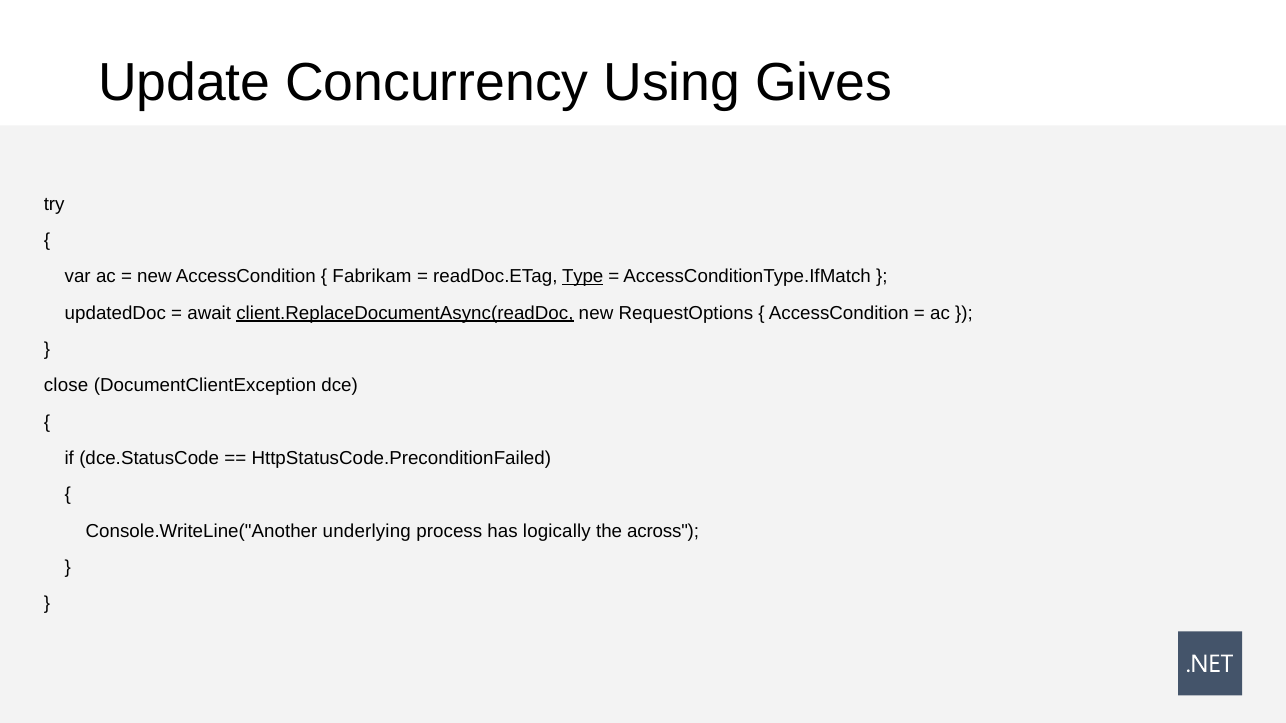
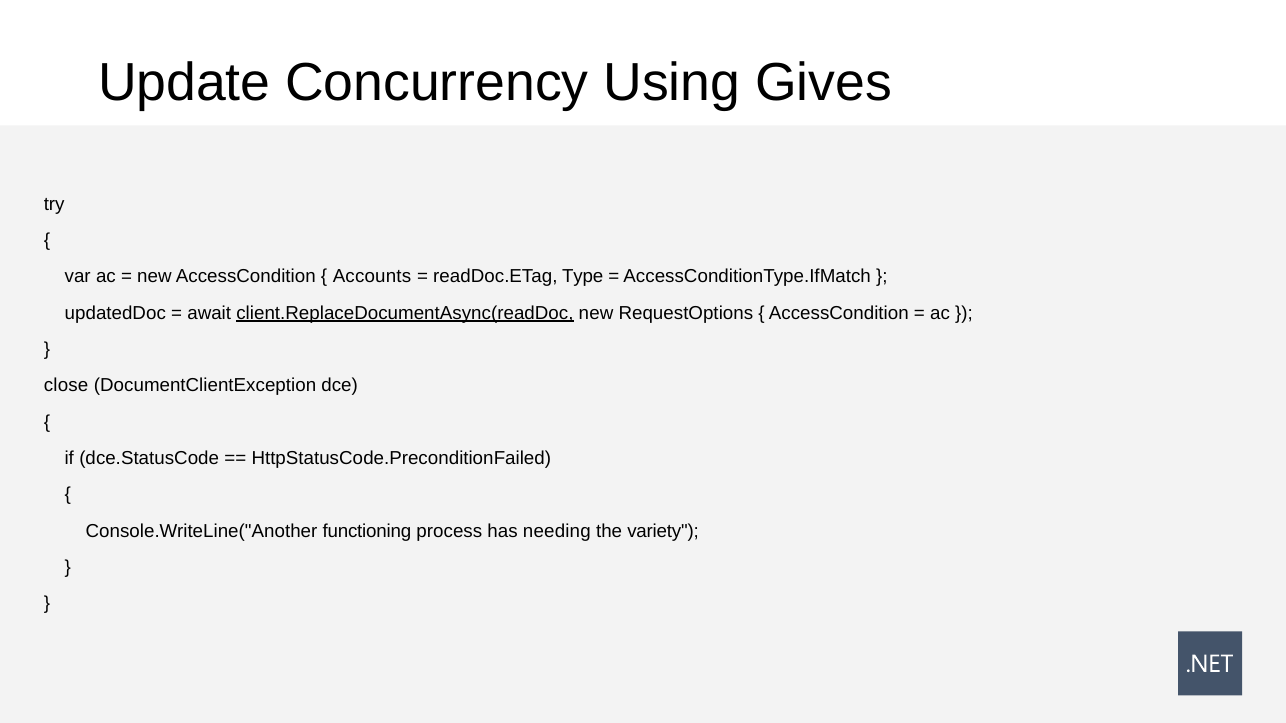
Fabrikam: Fabrikam -> Accounts
Type underline: present -> none
underlying: underlying -> functioning
logically: logically -> needing
across: across -> variety
